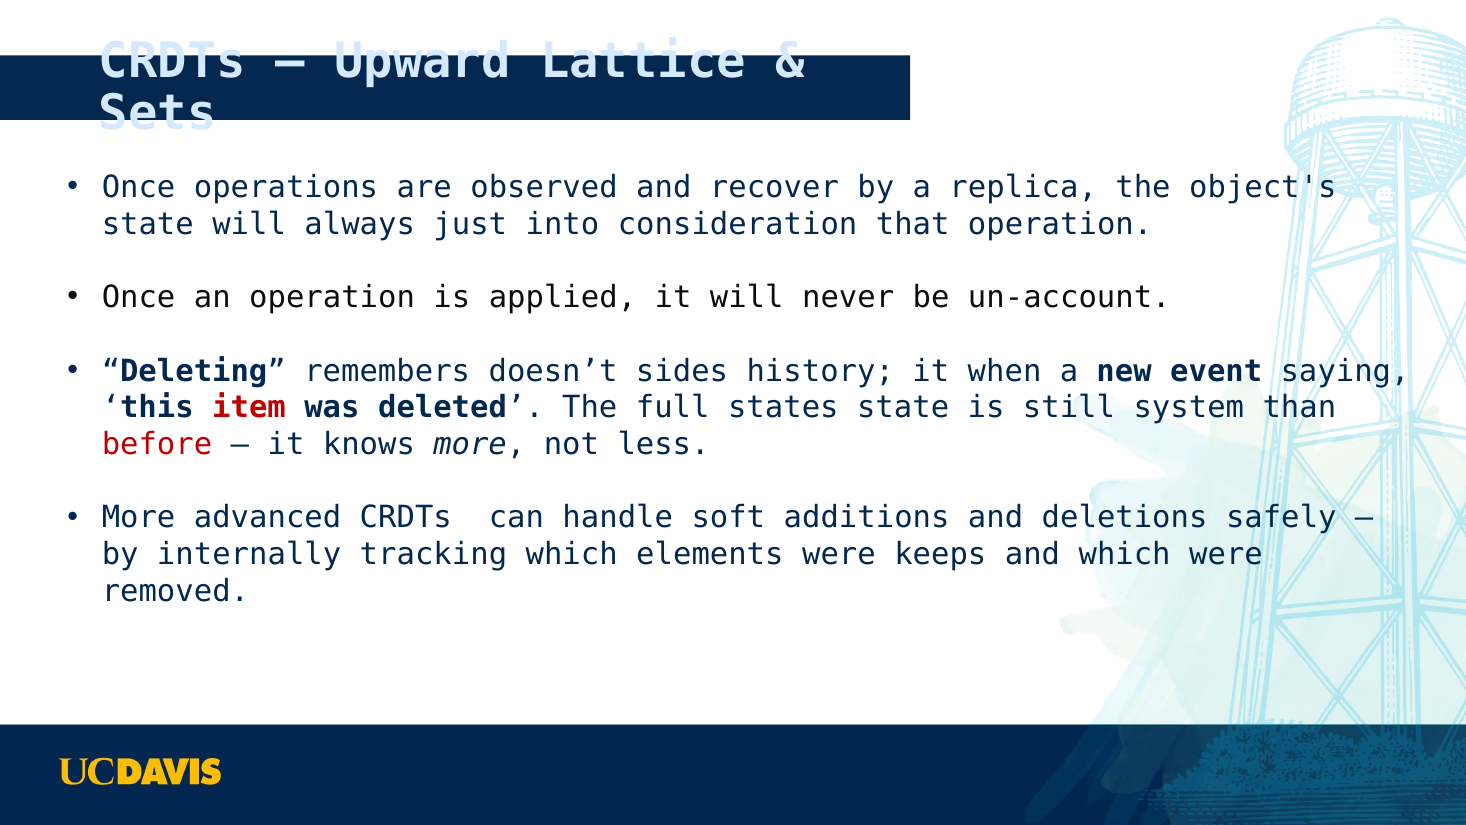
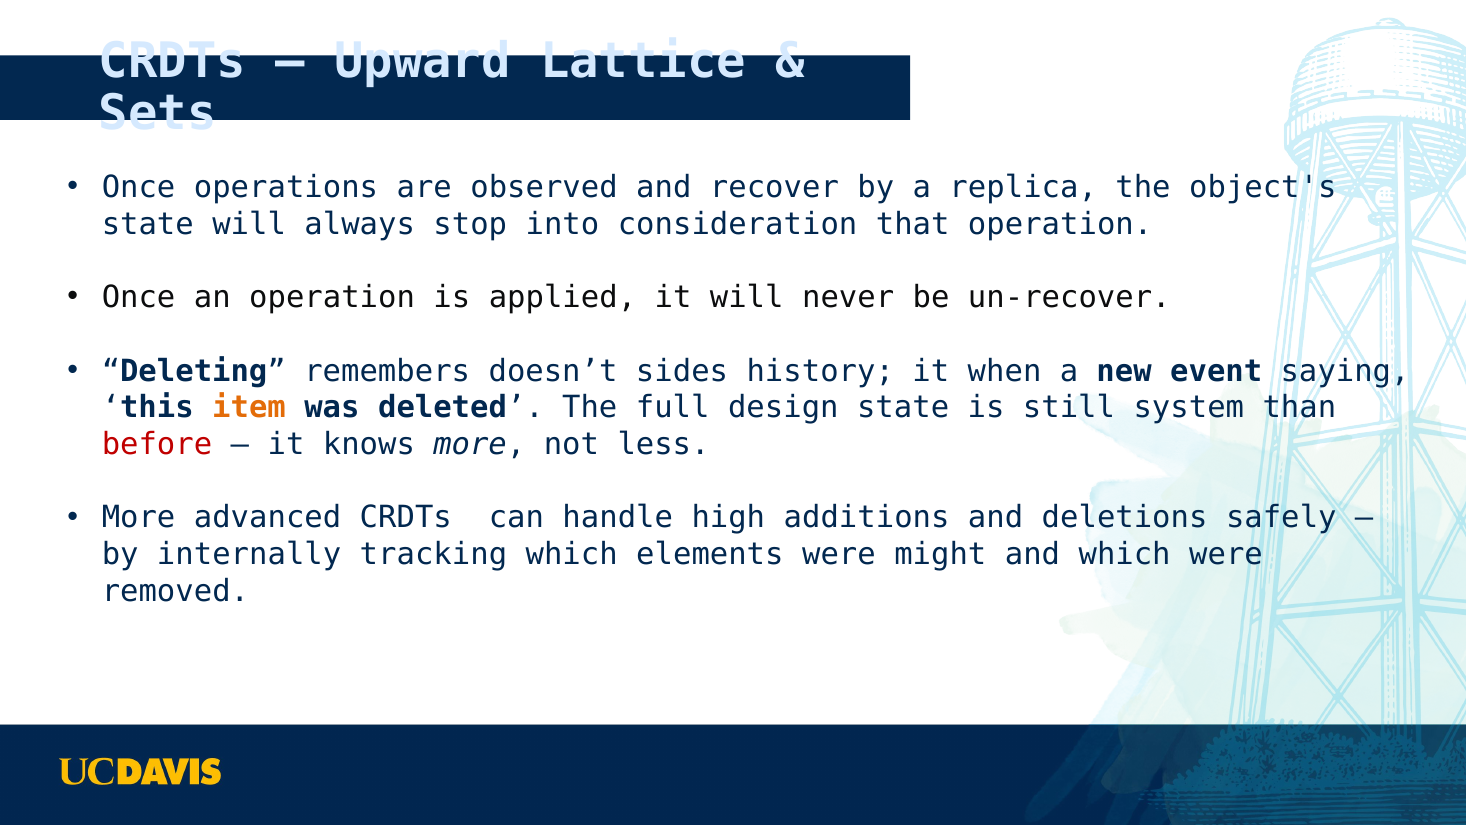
just: just -> stop
un-account: un-account -> un-recover
item colour: red -> orange
states: states -> design
soft: soft -> high
keeps: keeps -> might
